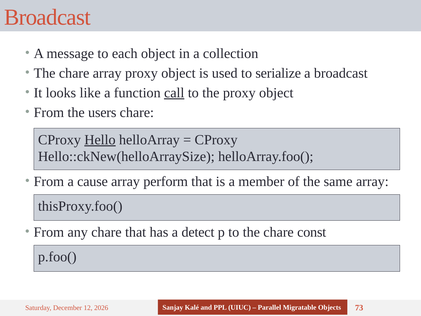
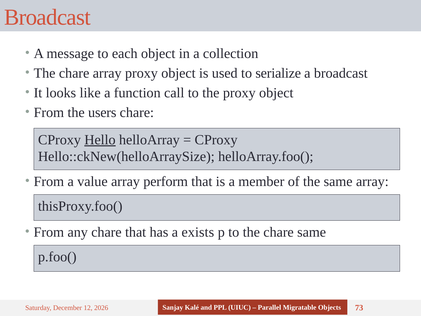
call underline: present -> none
cause: cause -> value
detect: detect -> exists
chare const: const -> same
